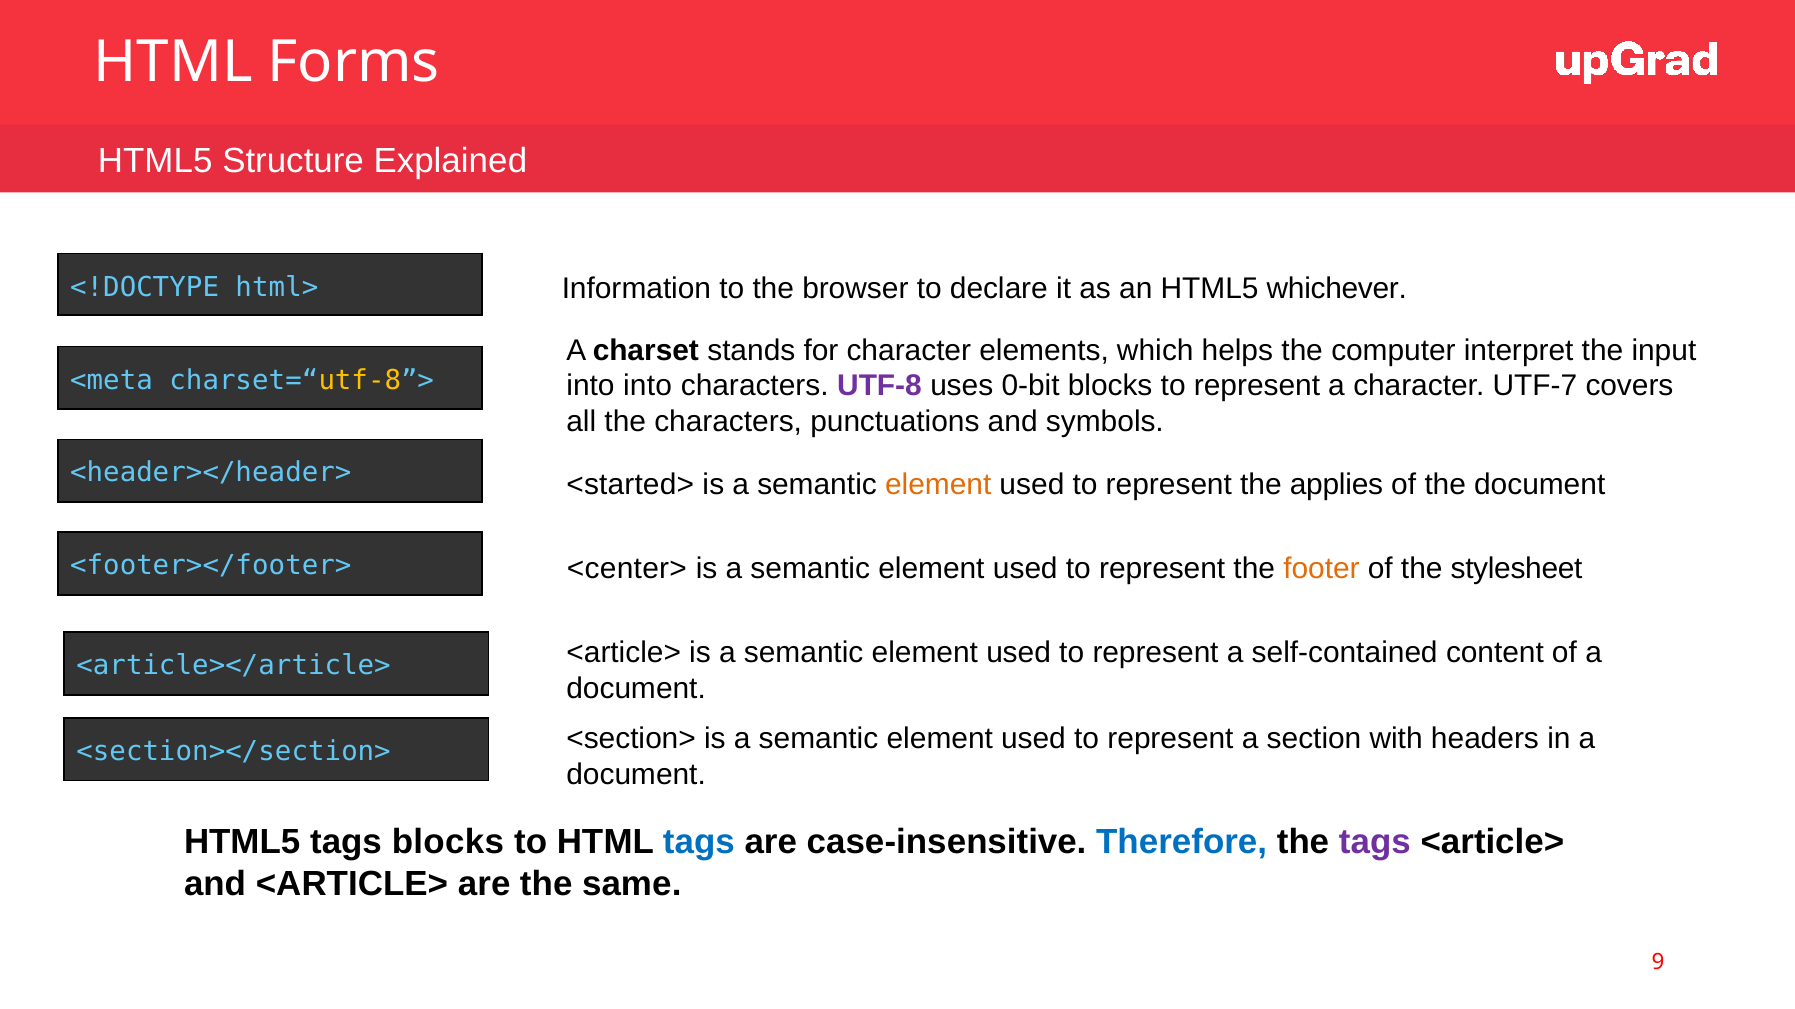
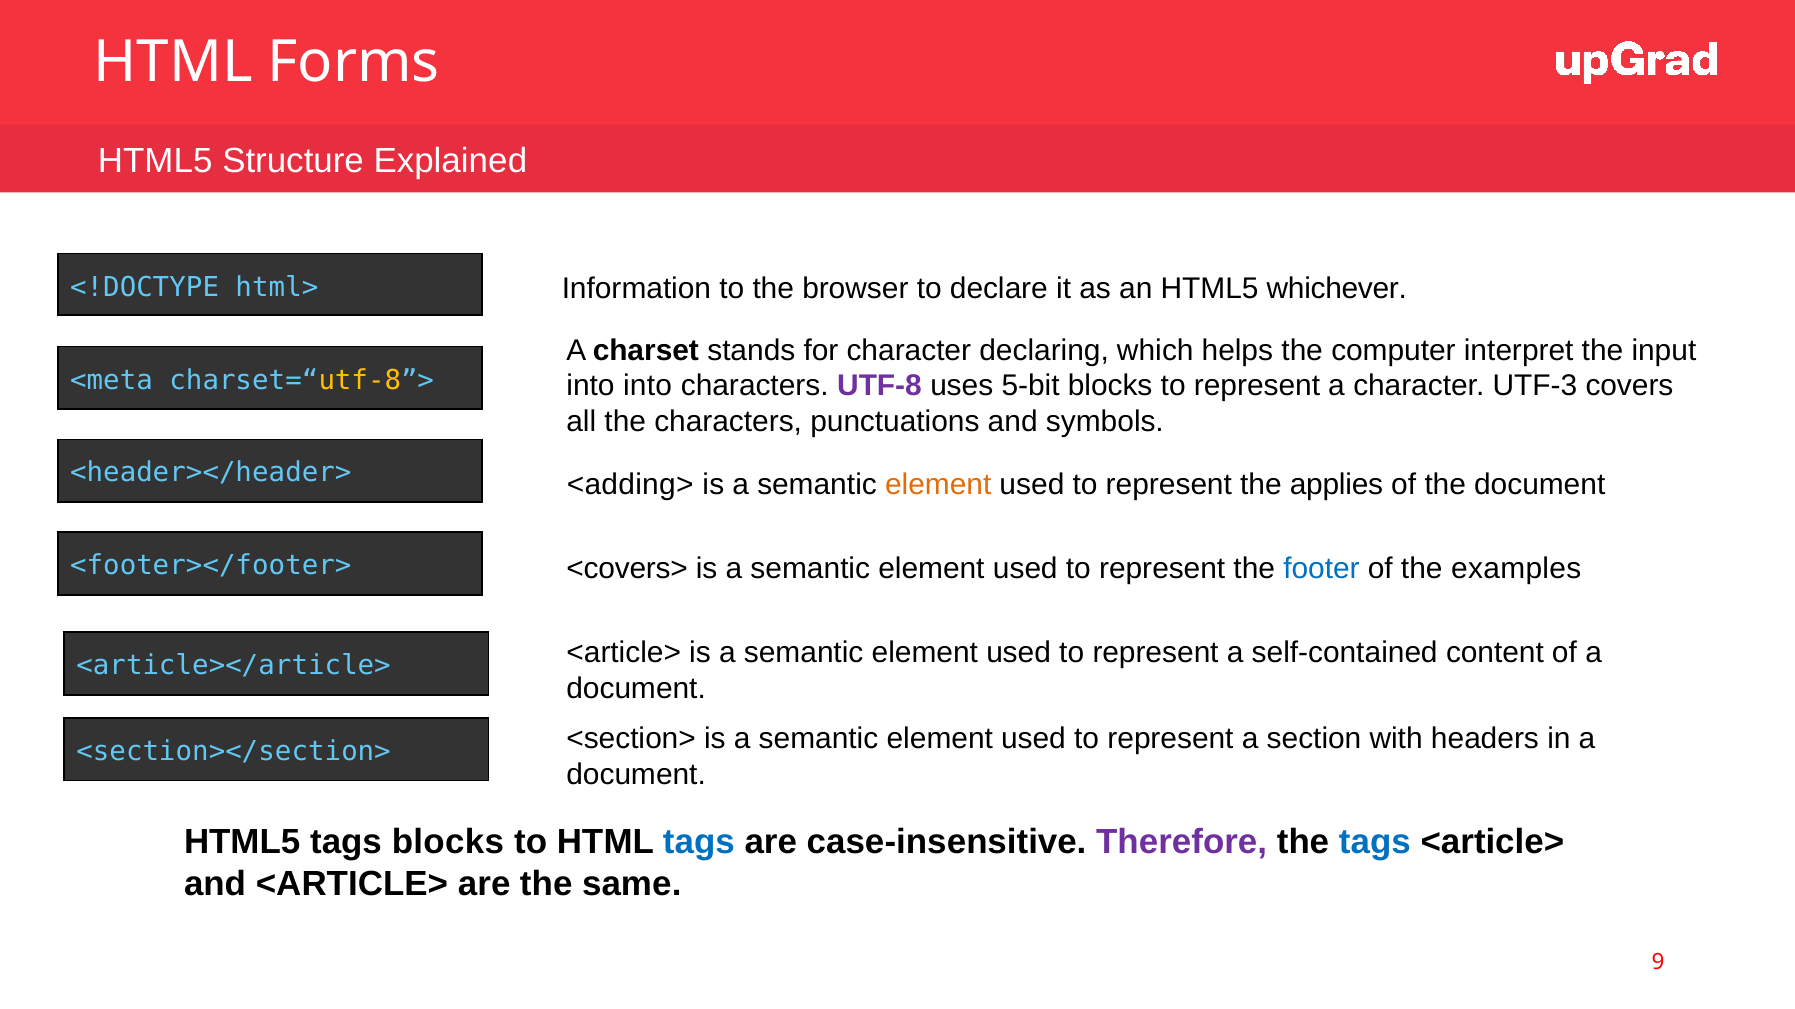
elements: elements -> declaring
0-bit: 0-bit -> 5-bit
UTF-7: UTF-7 -> UTF-3
<started>: <started> -> <adding>
<center>: <center> -> <covers>
footer colour: orange -> blue
stylesheet: stylesheet -> examples
Therefore colour: blue -> purple
tags at (1375, 843) colour: purple -> blue
